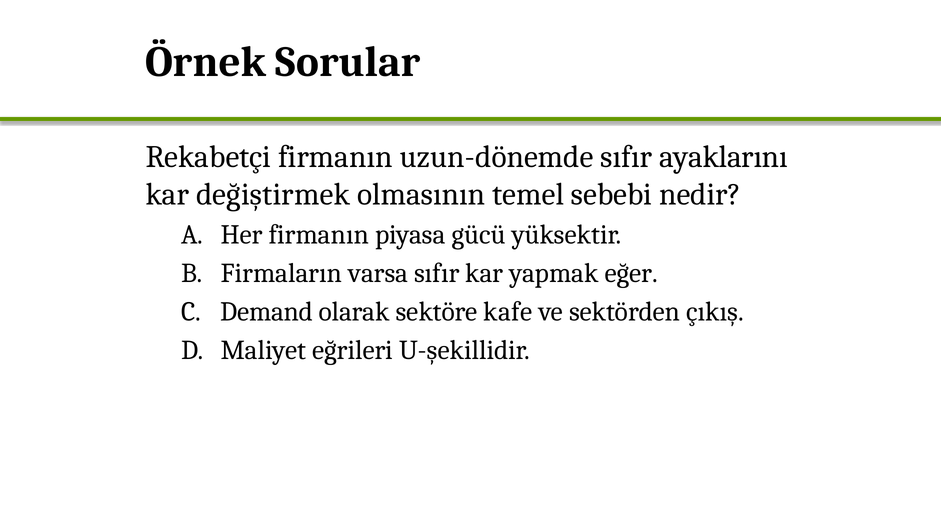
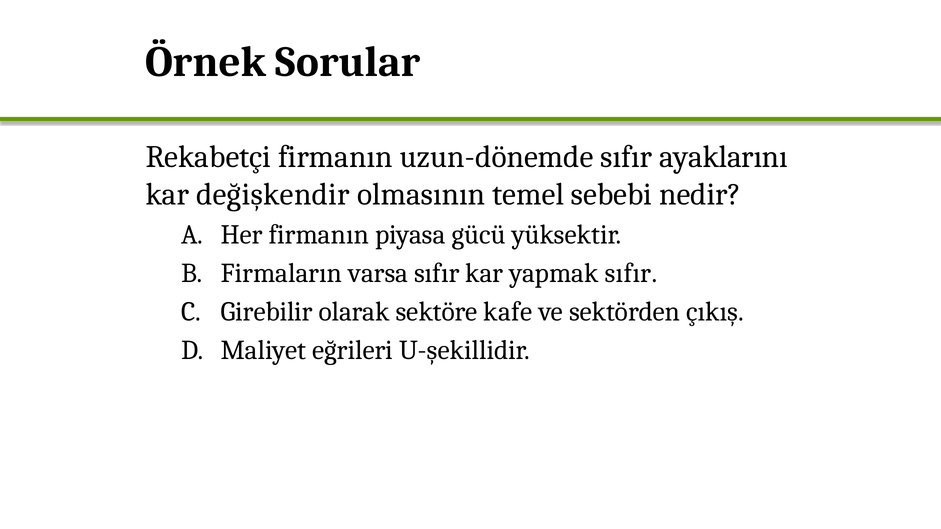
değiştirmek: değiştirmek -> değişkendir
yapmak eğer: eğer -> sıfır
Demand: Demand -> Girebilir
